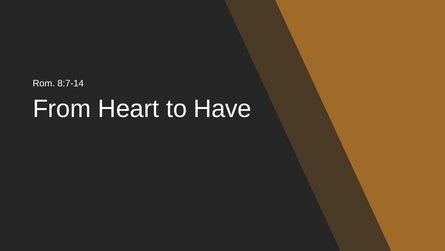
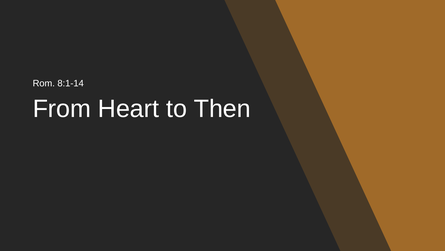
8:7-14: 8:7-14 -> 8:1-14
Have: Have -> Then
